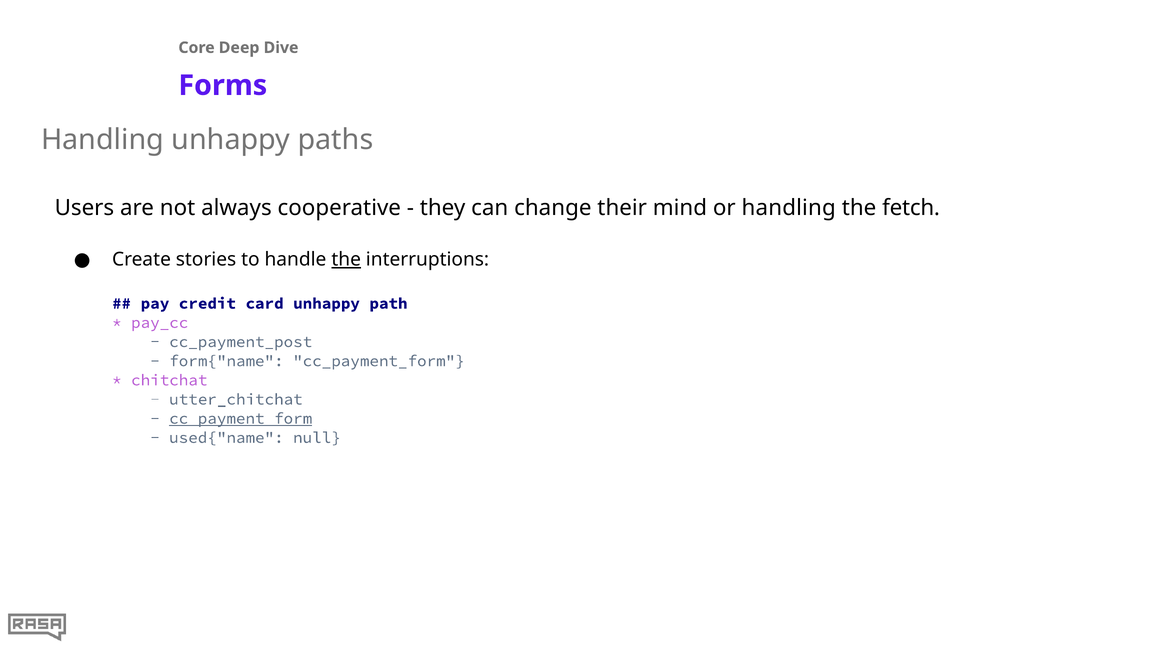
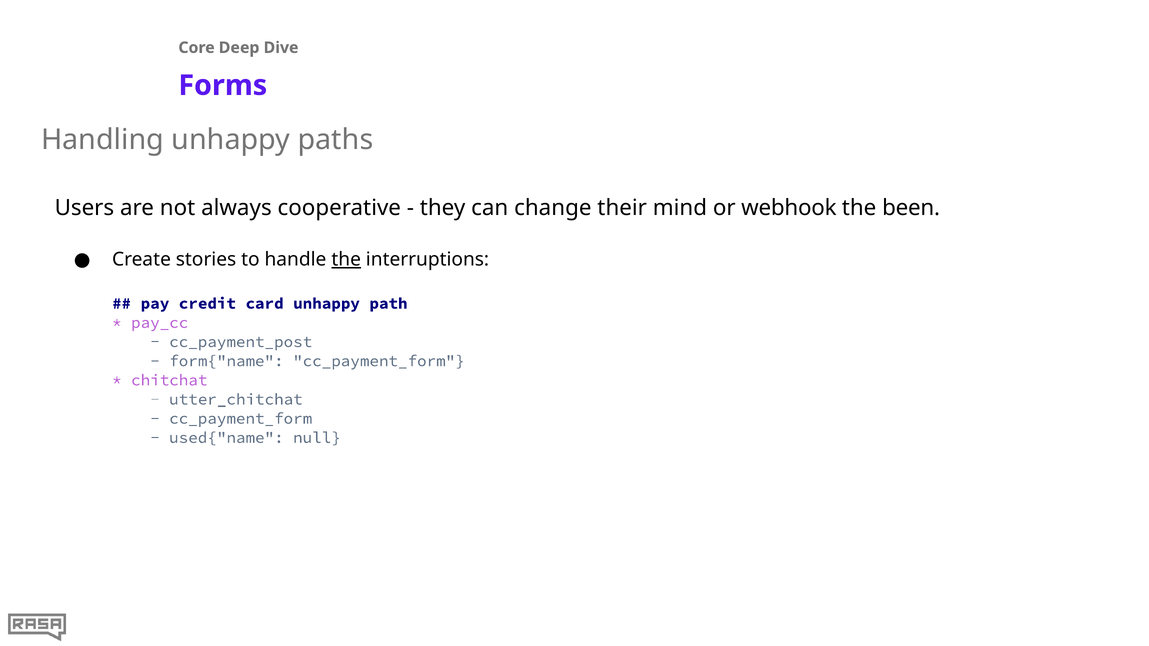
or handling: handling -> webhook
fetch: fetch -> been
cc_payment_form at (241, 419) underline: present -> none
